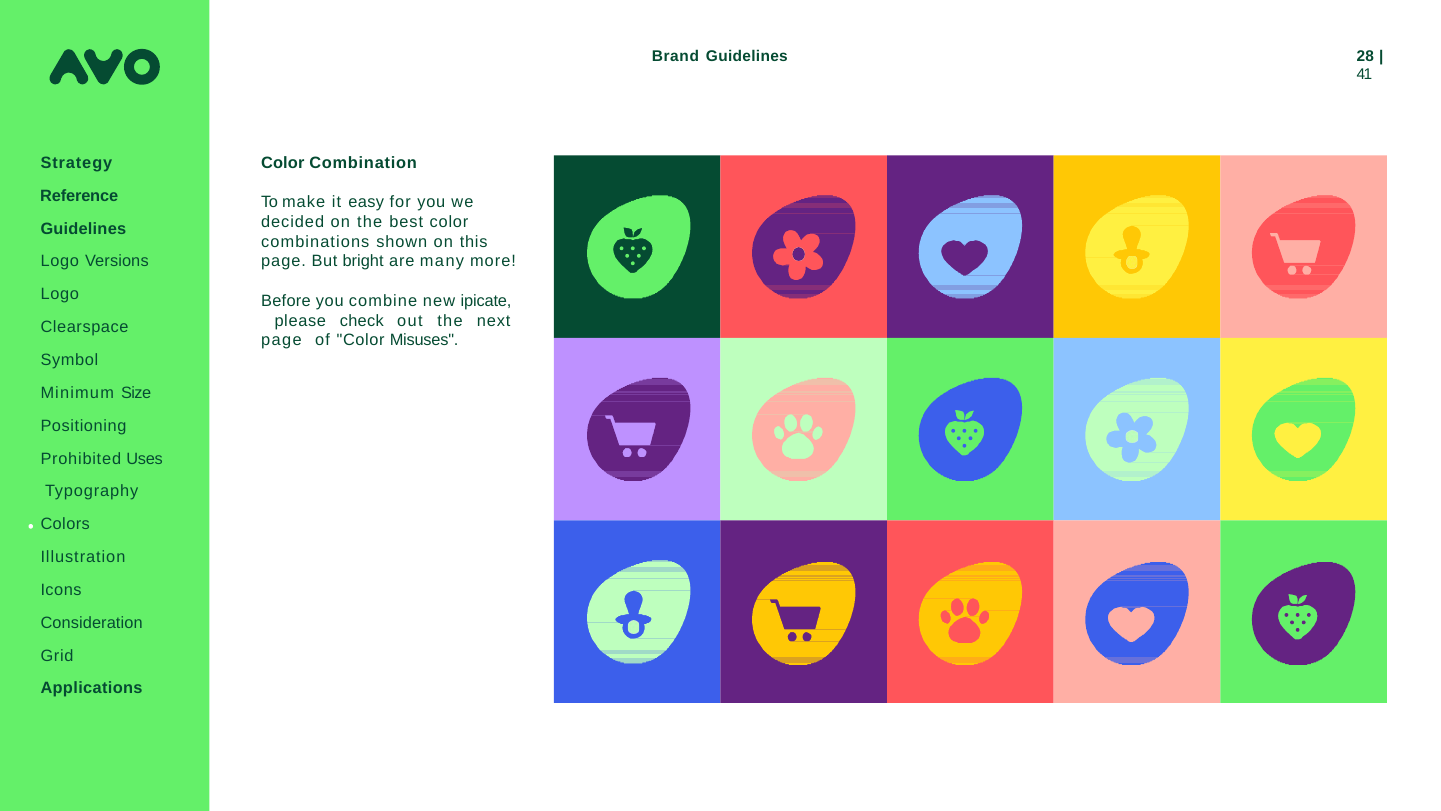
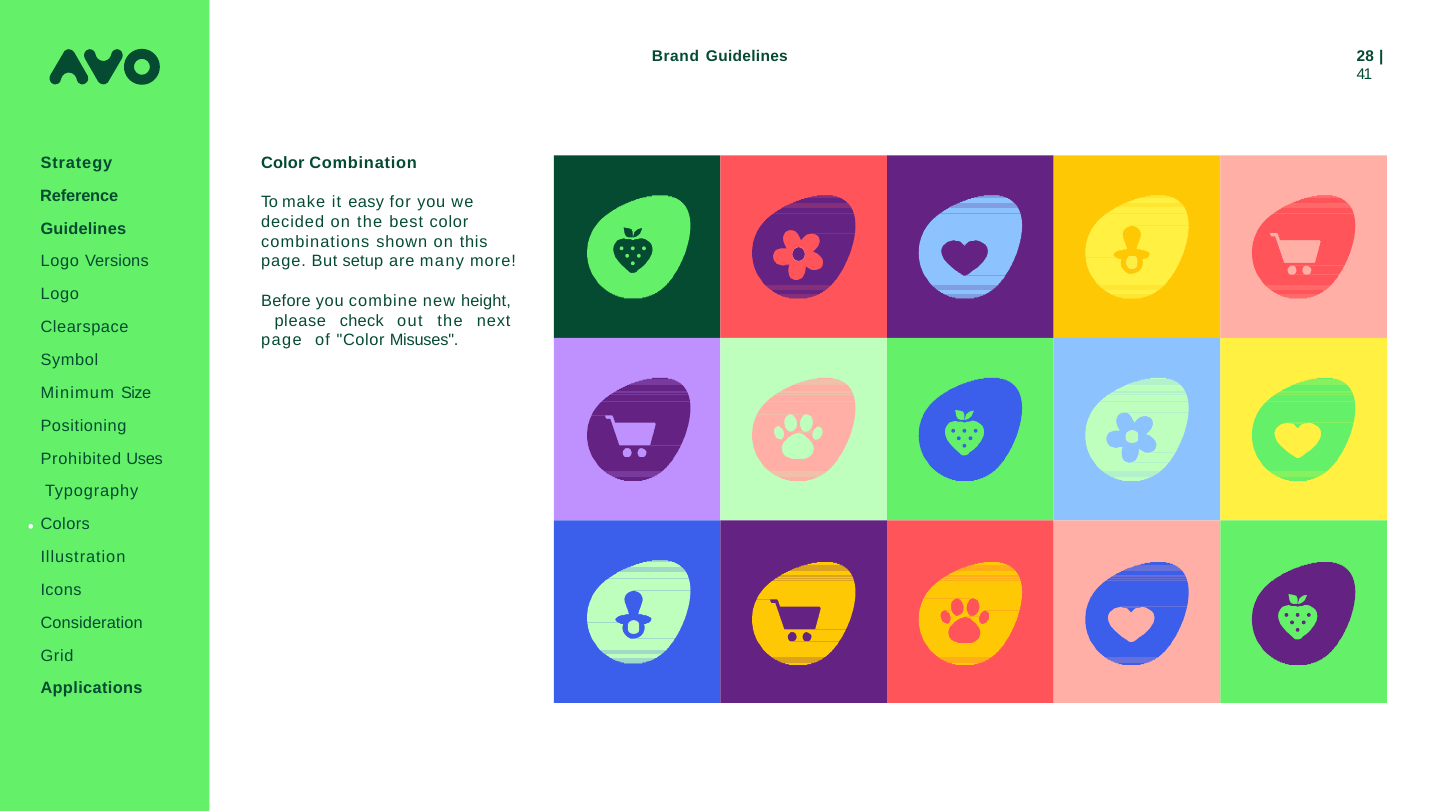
bright: bright -> setup
ipicate: ipicate -> height
